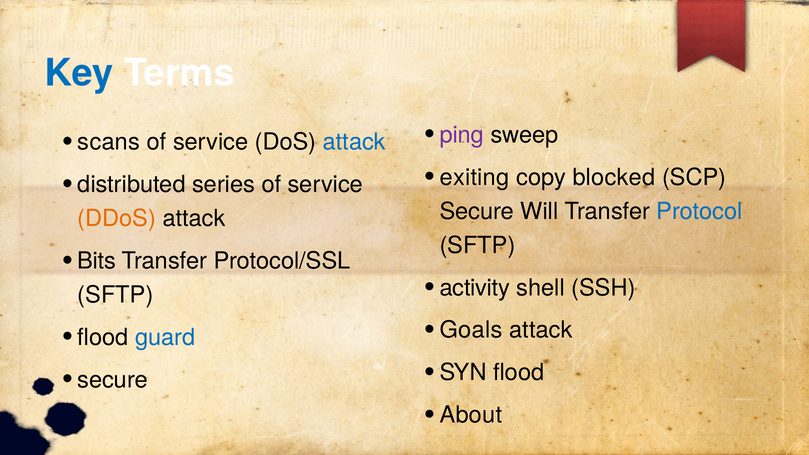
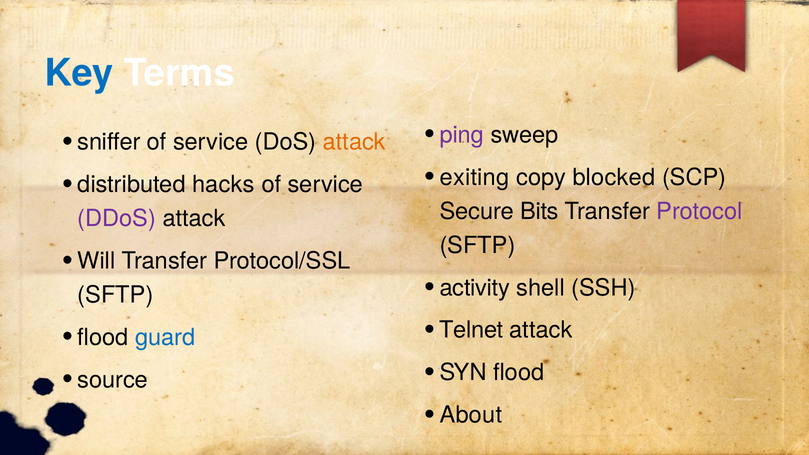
scans: scans -> sniffer
attack at (354, 142) colour: blue -> orange
series: series -> hacks
Will: Will -> Bits
Protocol colour: blue -> purple
DDoS colour: orange -> purple
Bits: Bits -> Will
Goals: Goals -> Telnet
secure at (113, 380): secure -> source
